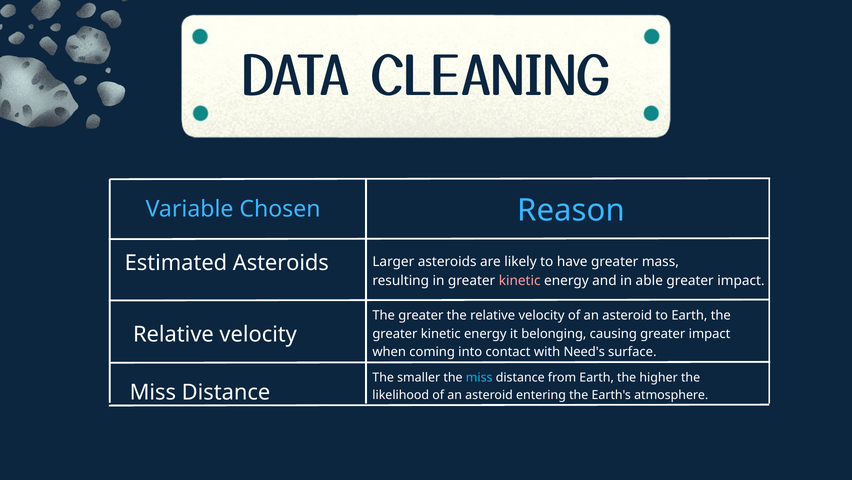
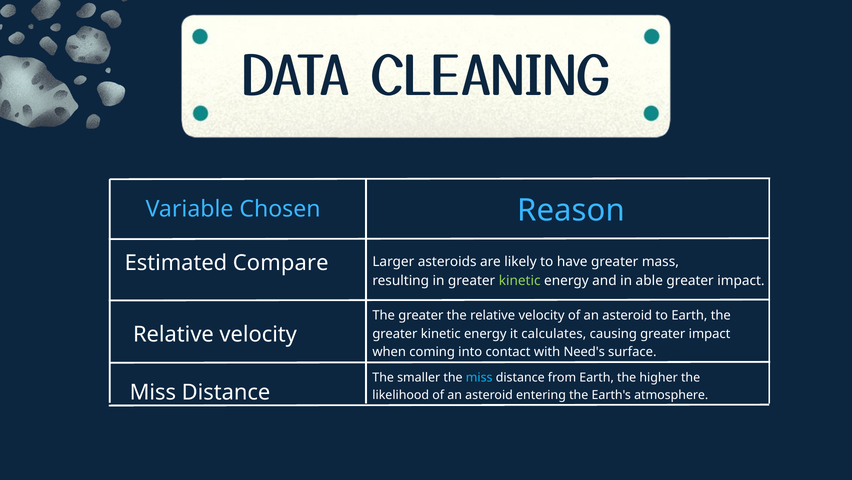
Estimated Asteroids: Asteroids -> Compare
kinetic at (520, 280) colour: pink -> light green
belonging: belonging -> calculates
